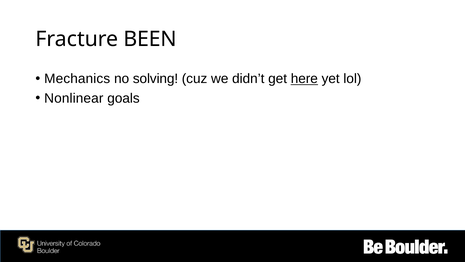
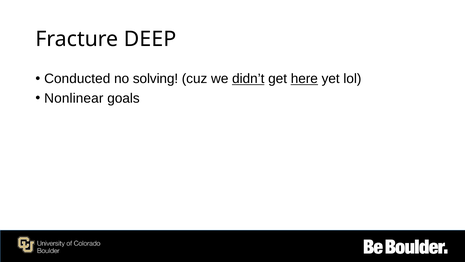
BEEN: BEEN -> DEEP
Mechanics: Mechanics -> Conducted
didn’t underline: none -> present
